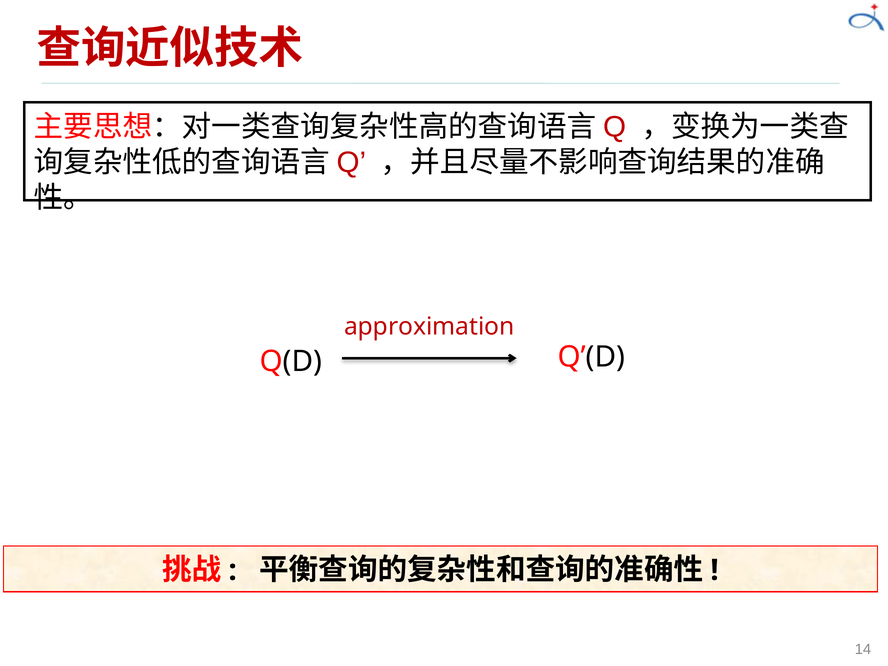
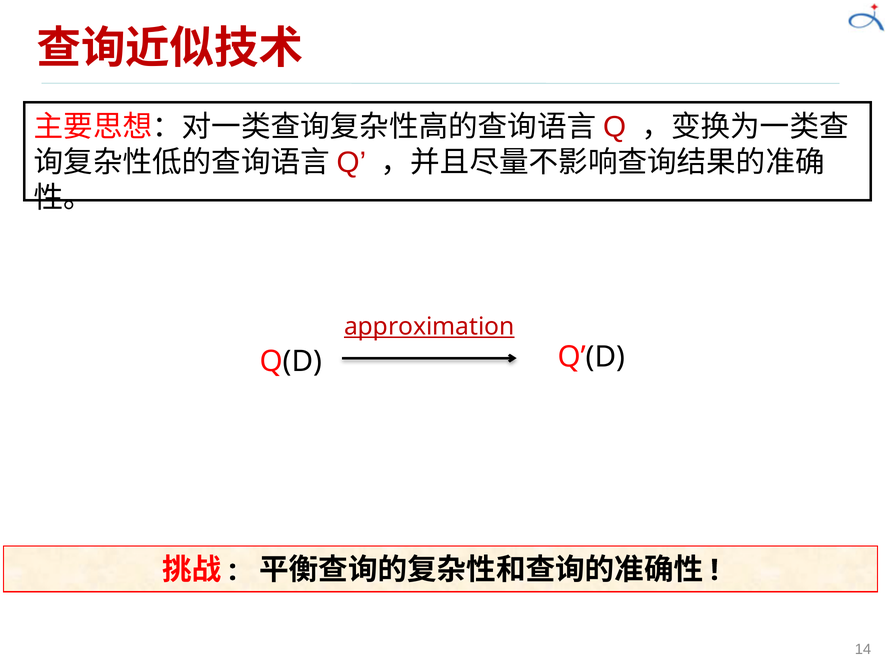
approximation underline: none -> present
